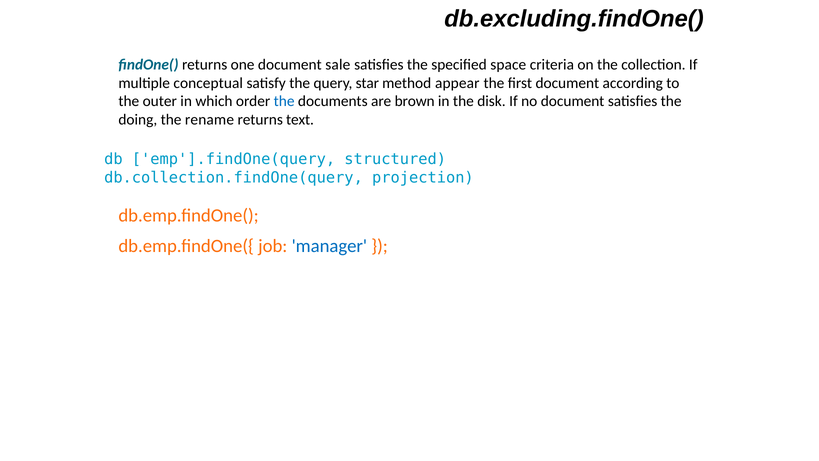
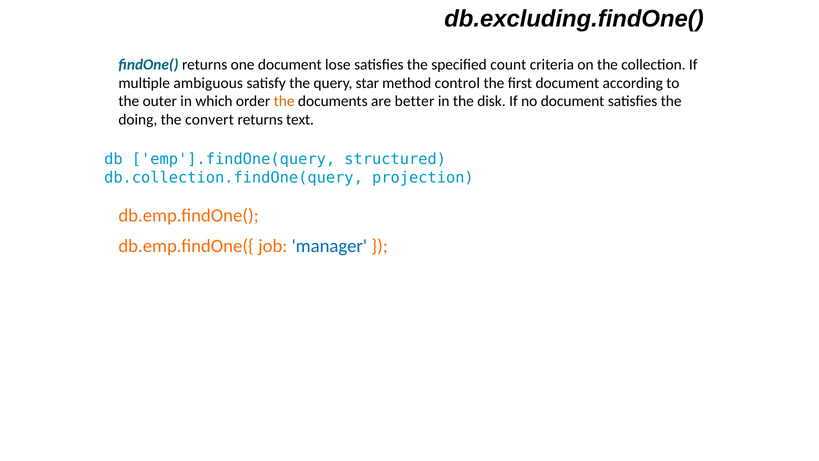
sale: sale -> lose
space: space -> count
conceptual: conceptual -> ambiguous
appear: appear -> control
the at (284, 101) colour: blue -> orange
brown: brown -> better
rename: rename -> convert
